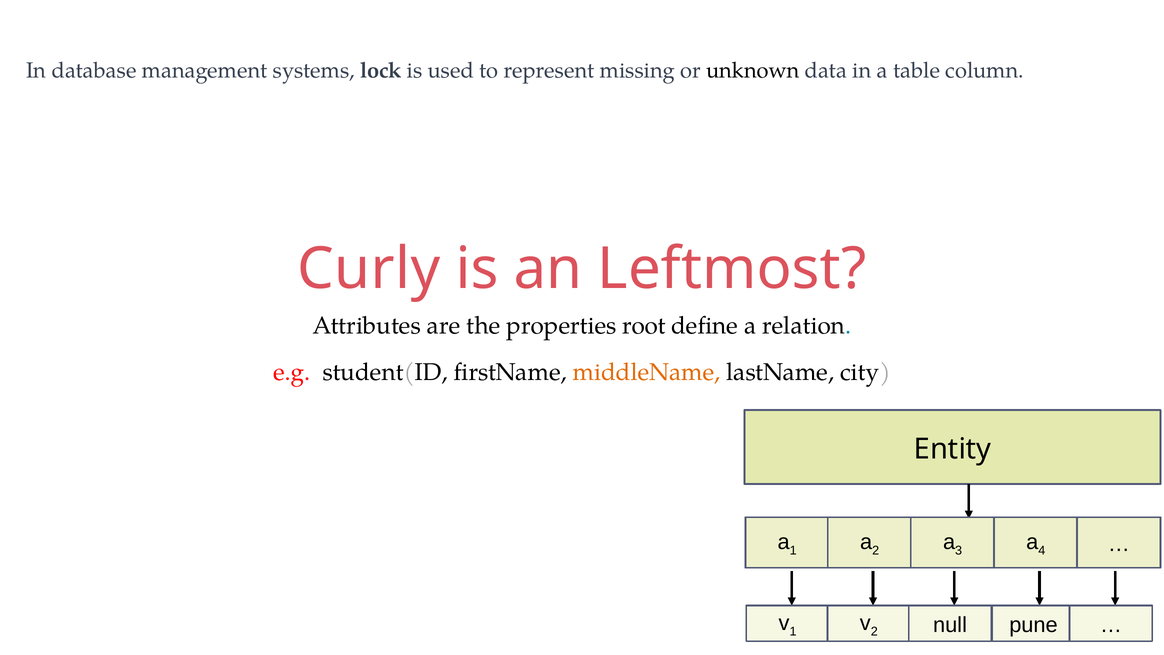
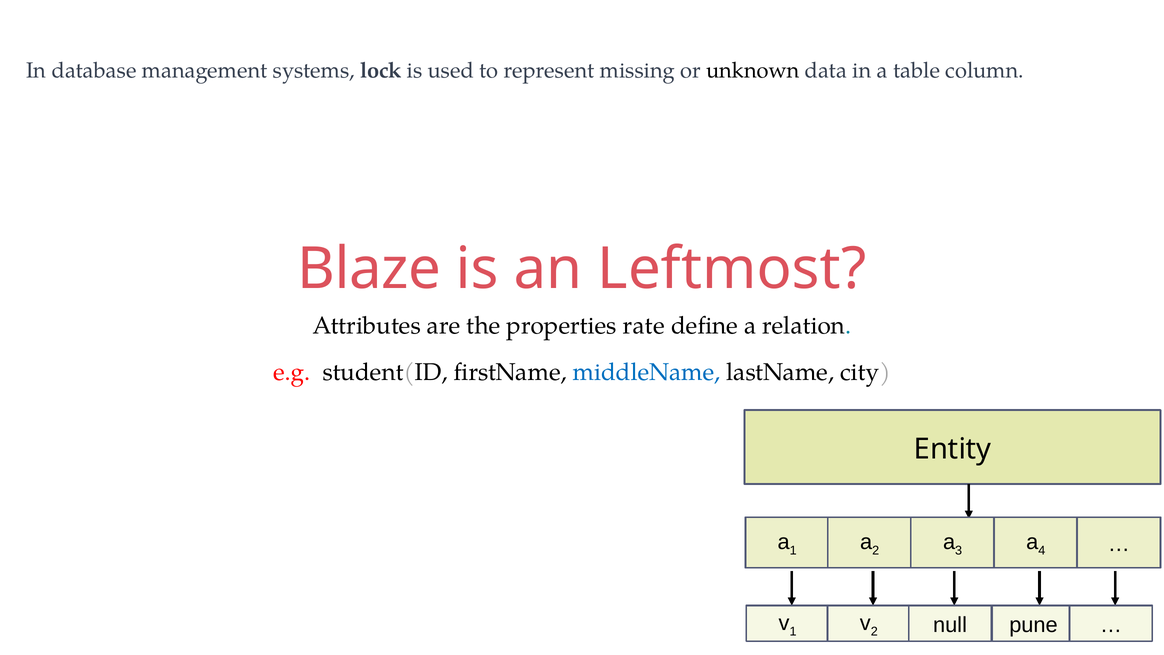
Curly: Curly -> Blaze
root: root -> rate
middleName colour: orange -> blue
